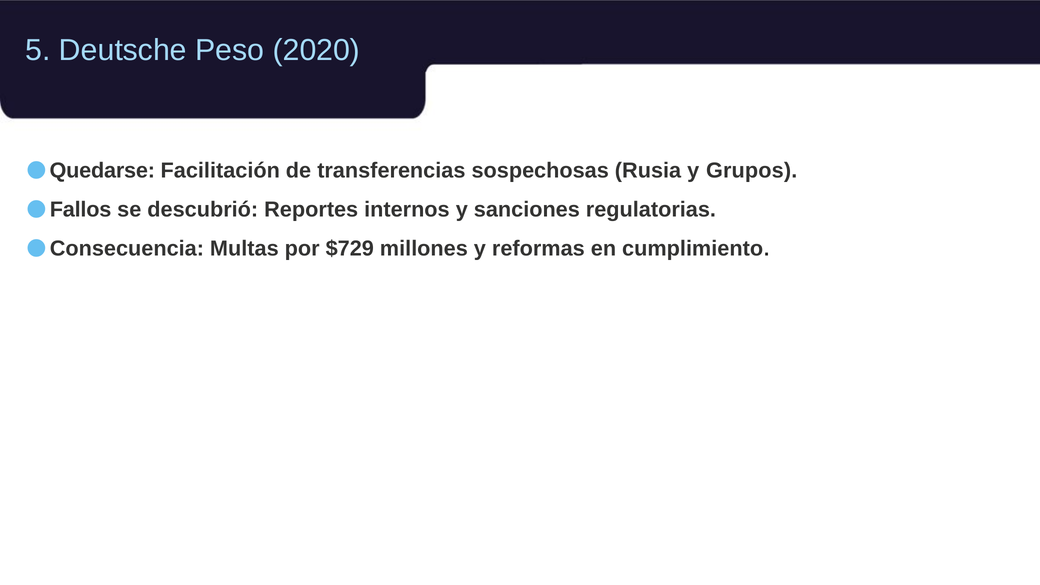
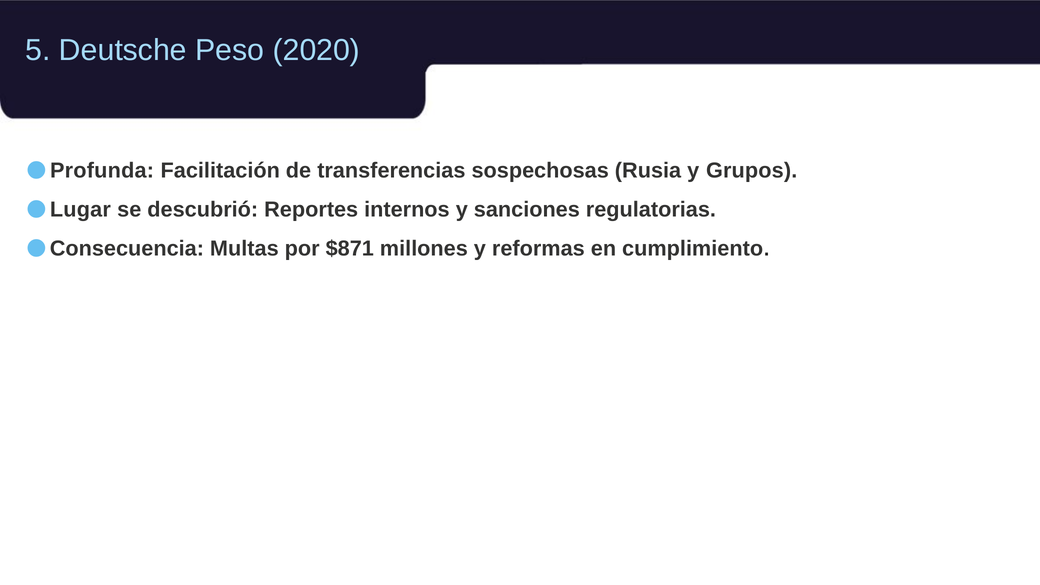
Quedarse: Quedarse -> Profunda
Fallos: Fallos -> Lugar
$729: $729 -> $871
